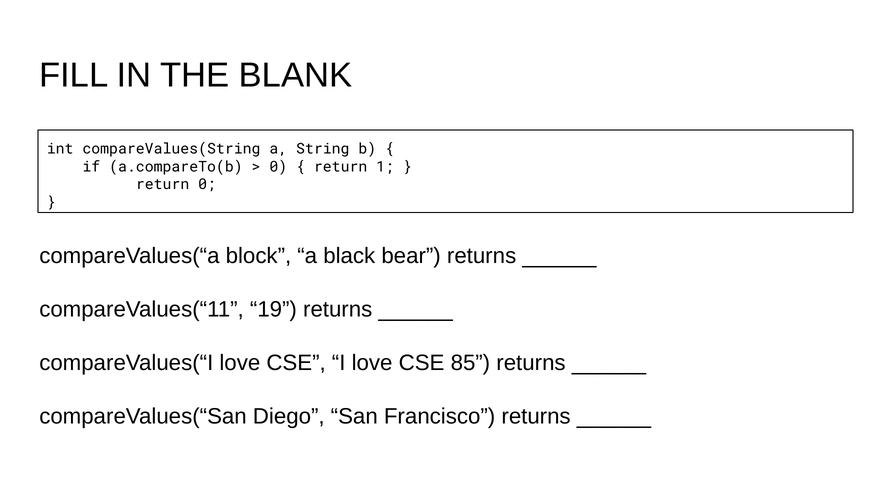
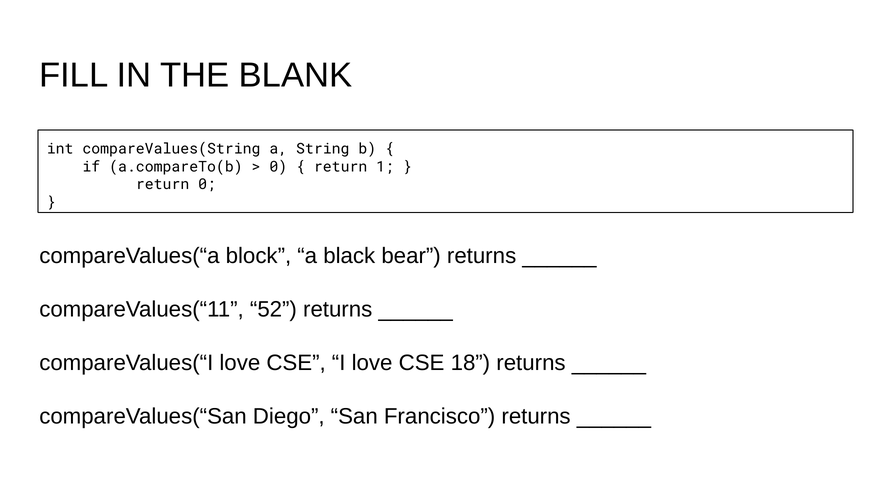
19: 19 -> 52
85: 85 -> 18
